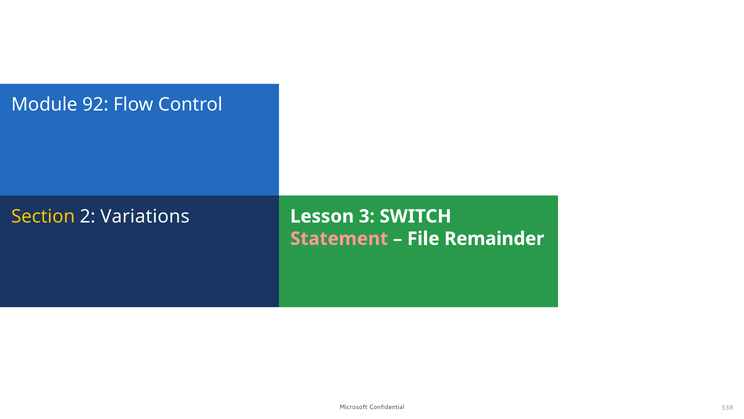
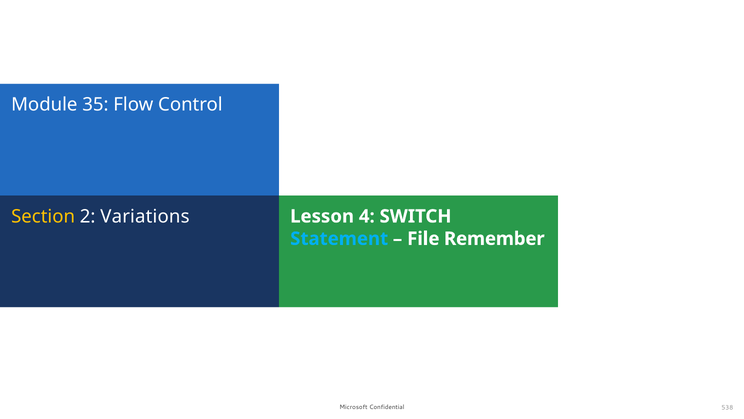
92: 92 -> 35
3: 3 -> 4
Statement colour: pink -> light blue
Remainder: Remainder -> Remember
